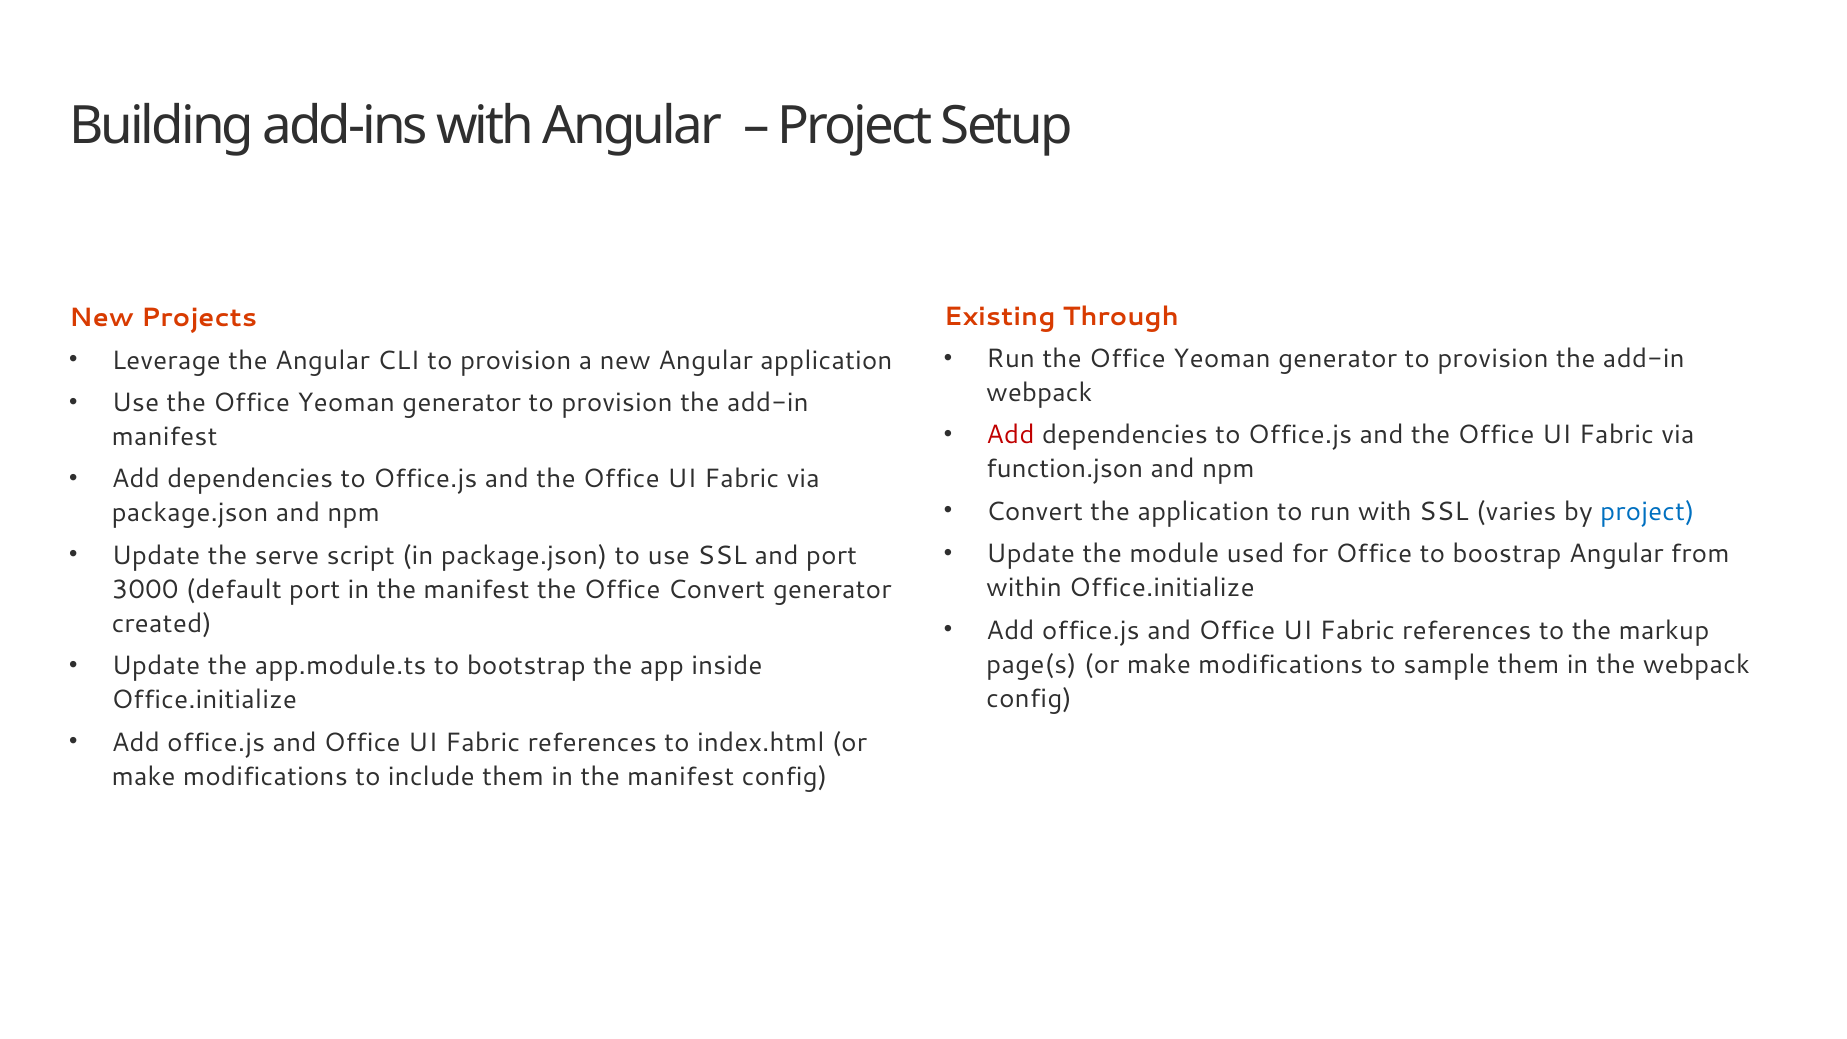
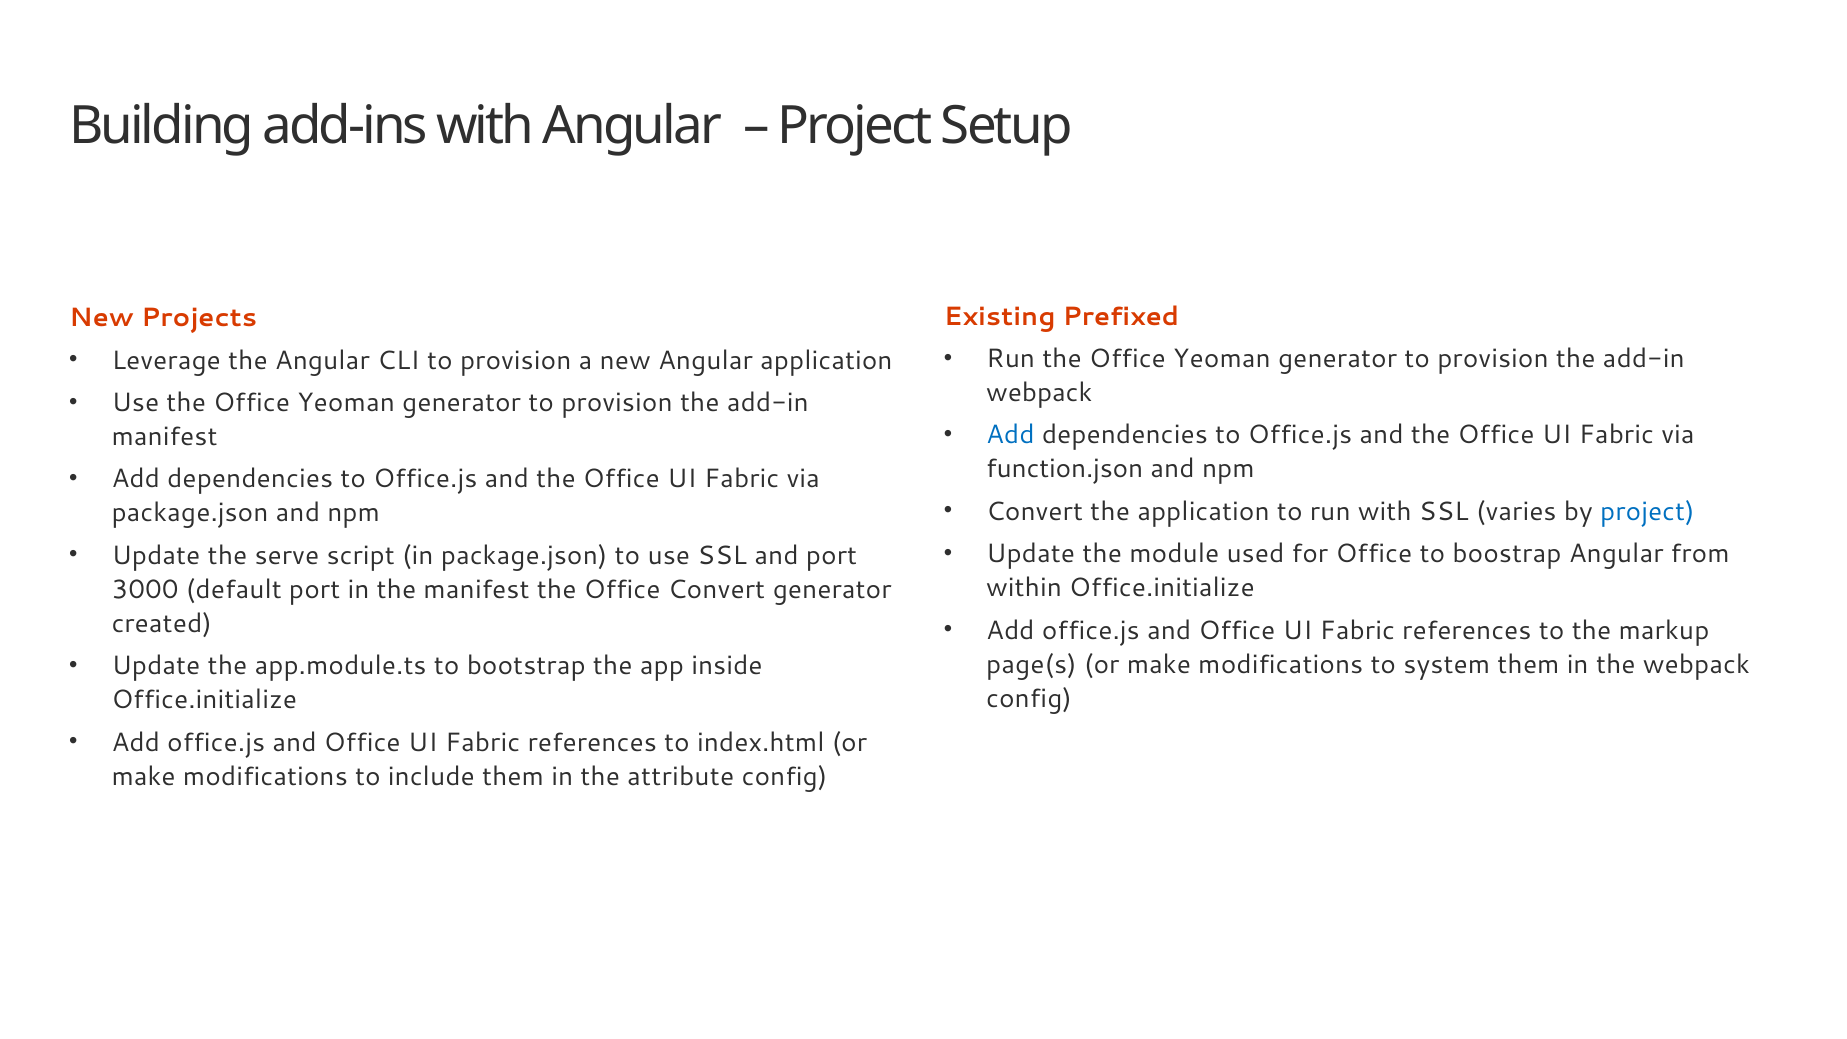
Through: Through -> Prefixed
Add at (1010, 435) colour: red -> blue
sample: sample -> system
them in the manifest: manifest -> attribute
